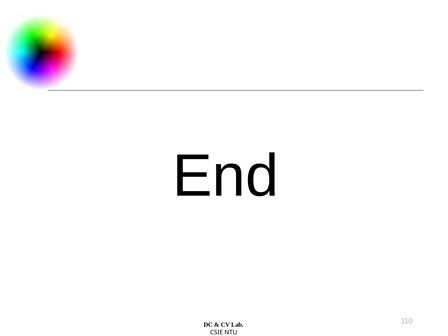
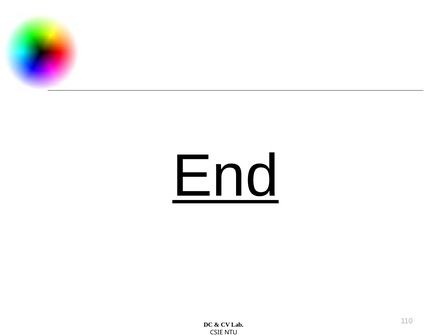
End underline: none -> present
